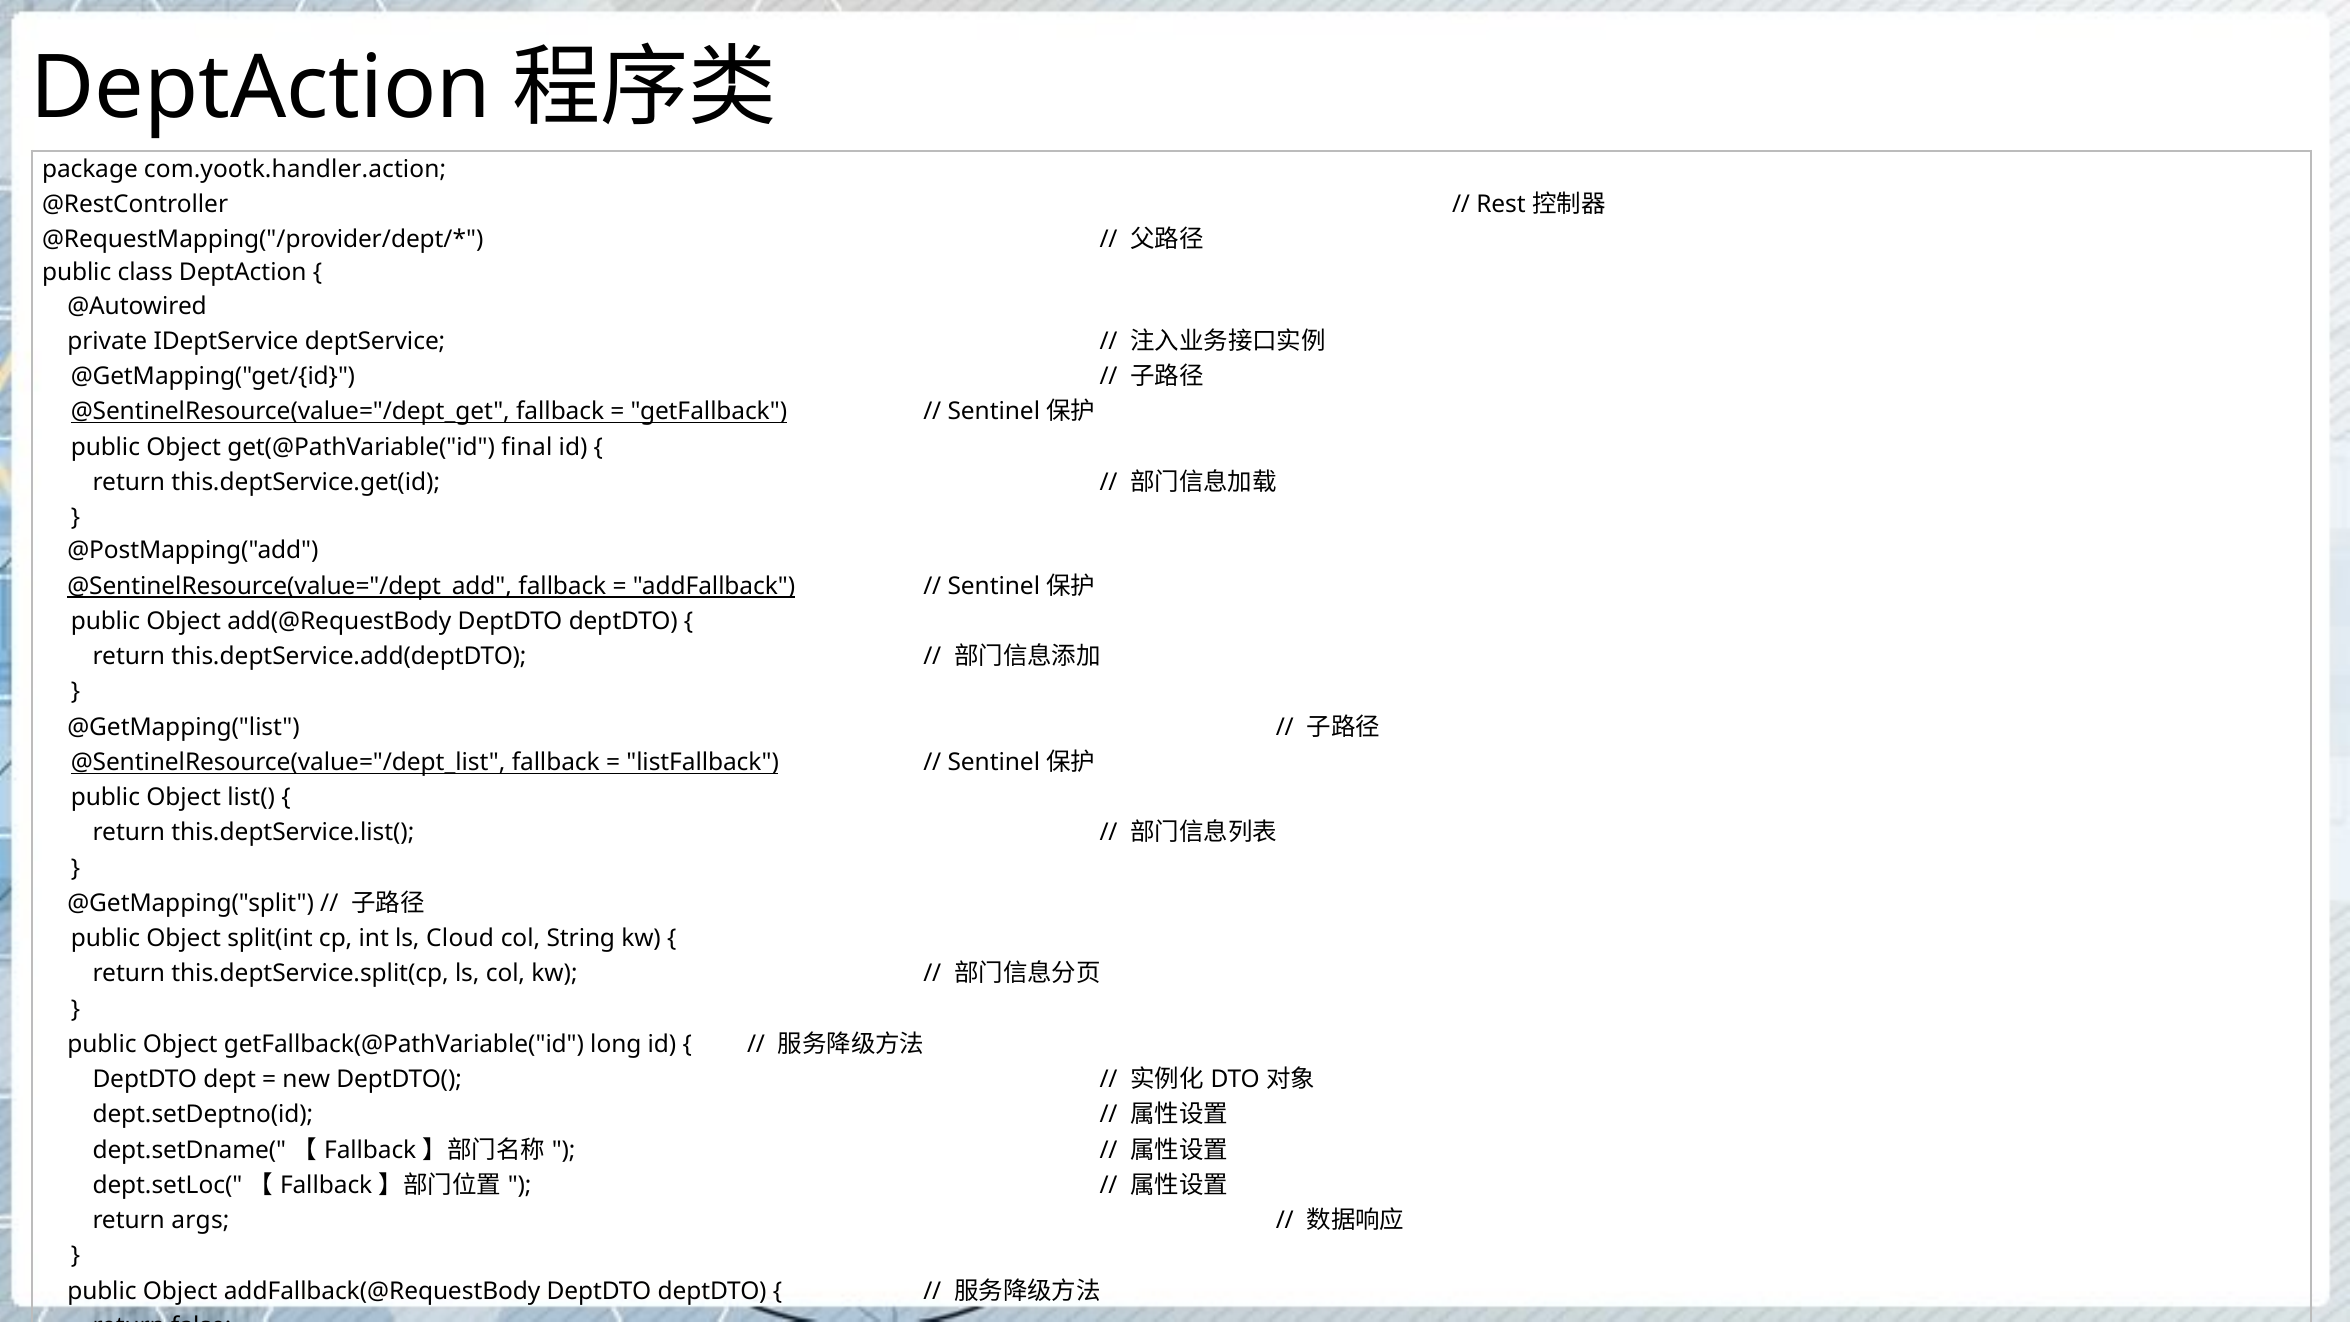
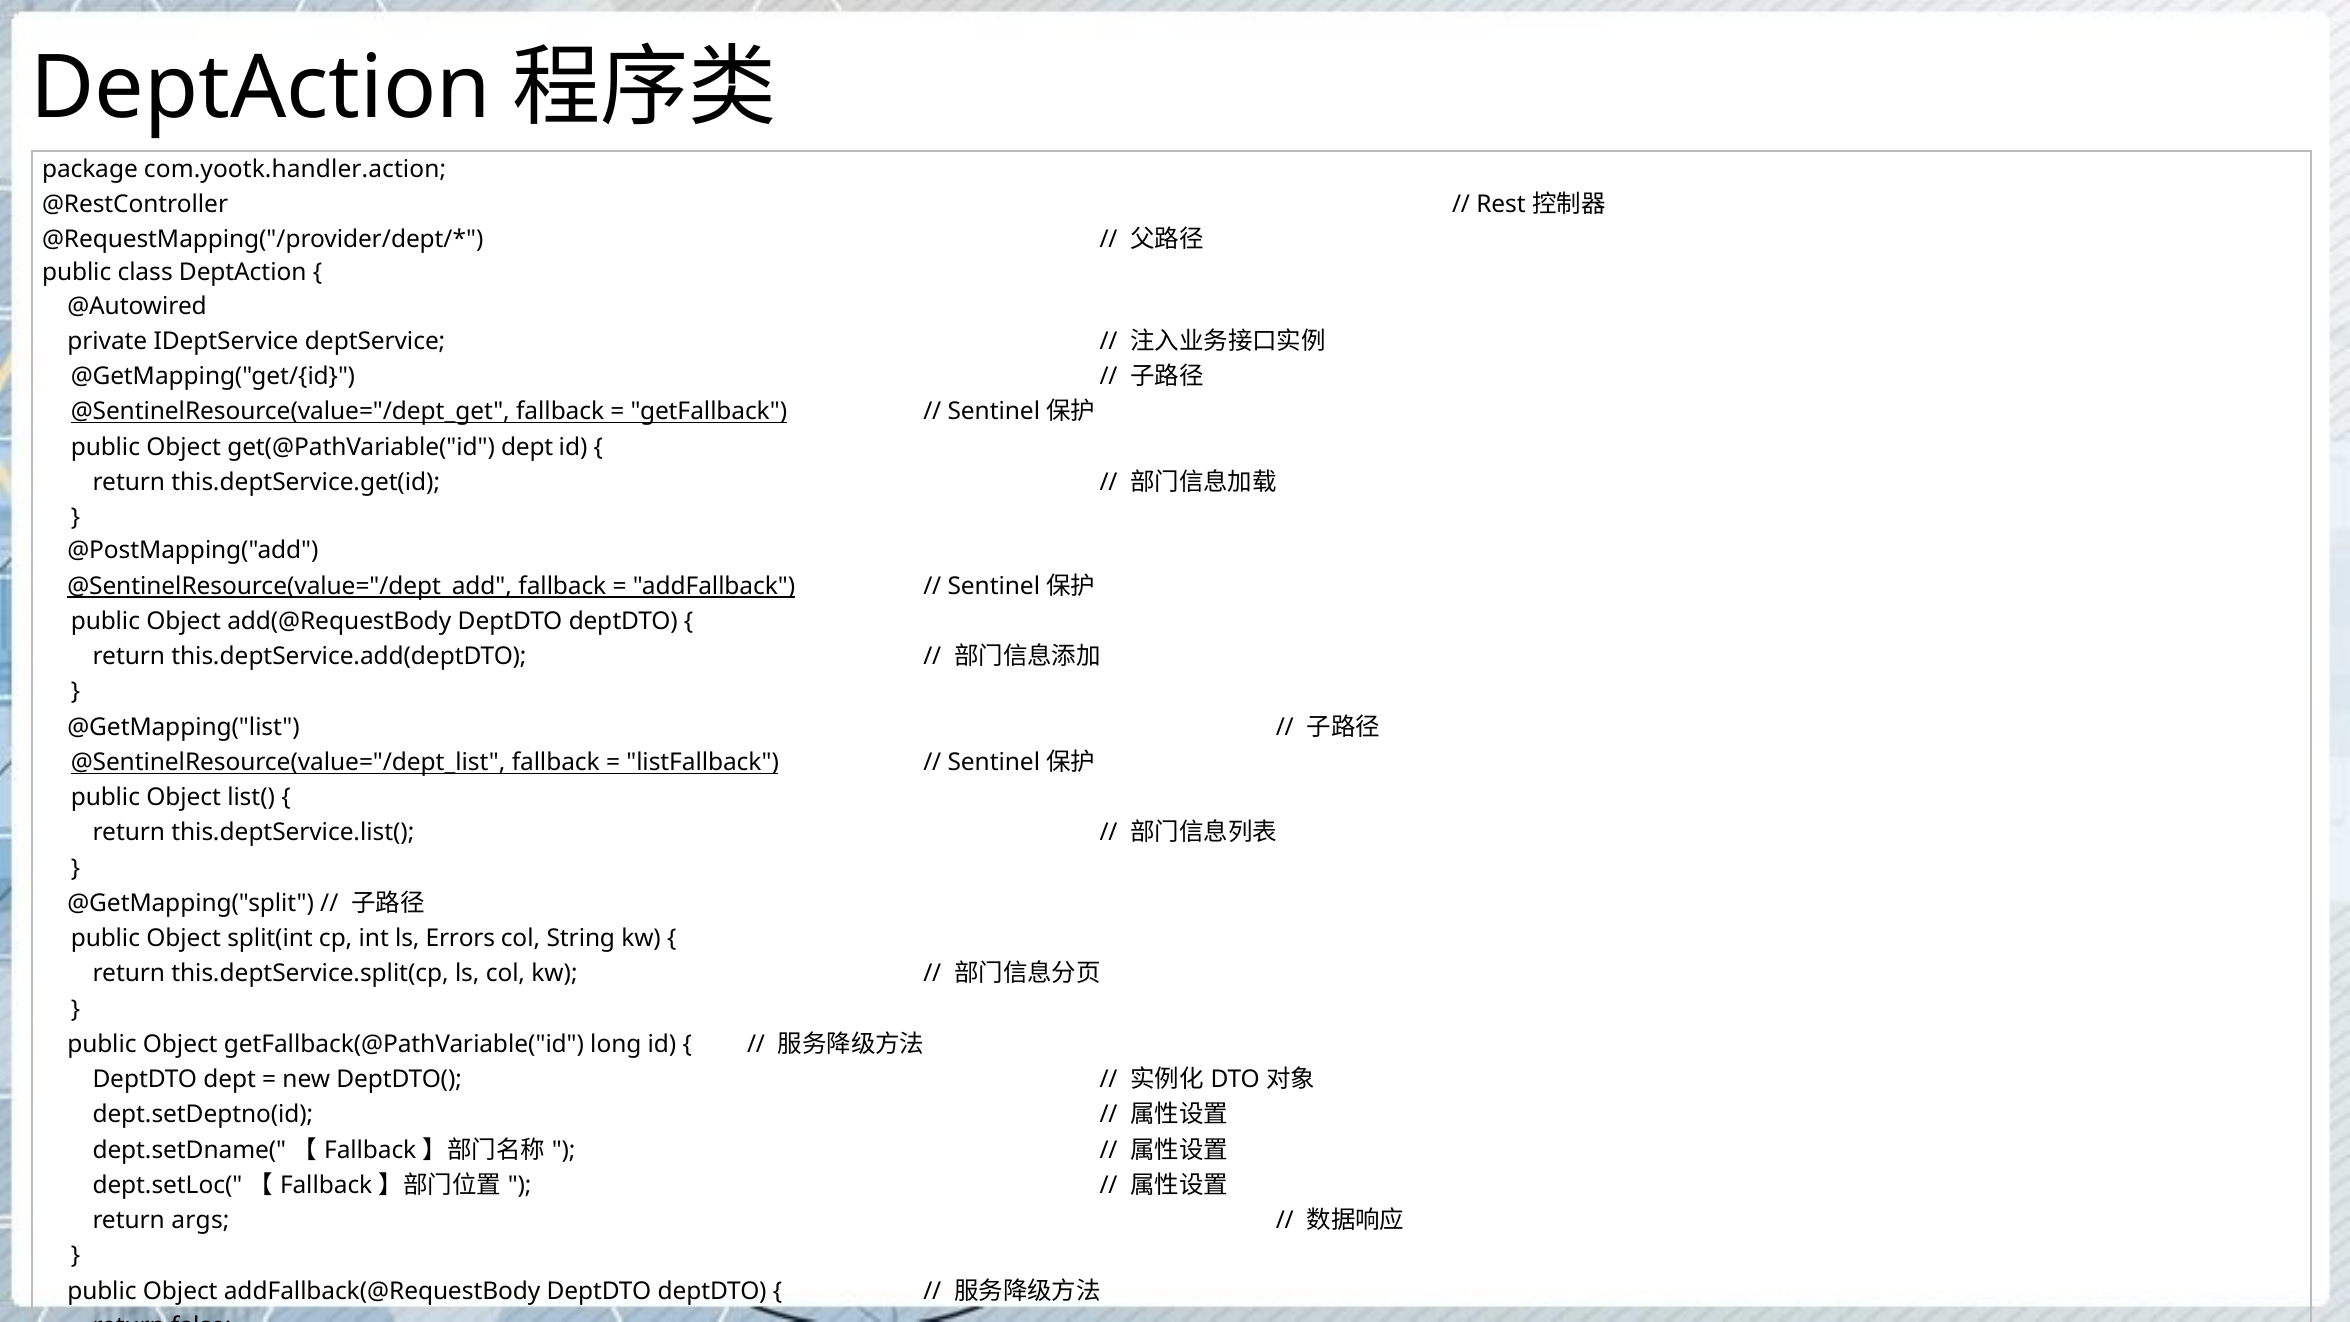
get(@PathVariable("id final: final -> dept
Cloud: Cloud -> Errors
